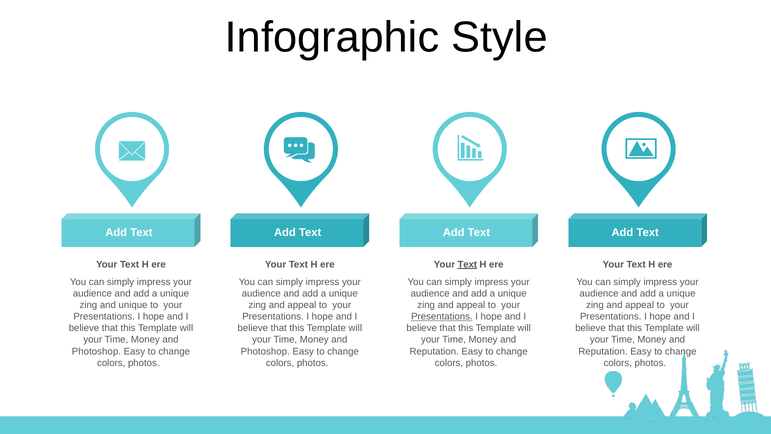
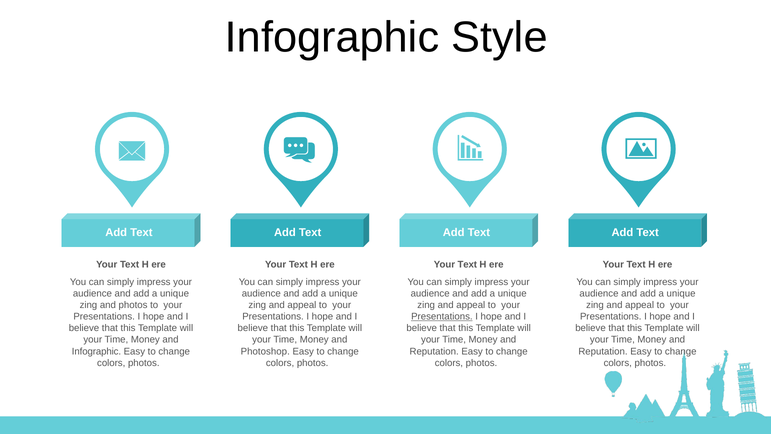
Text at (467, 264) underline: present -> none
and unique: unique -> photos
Photoshop at (96, 351): Photoshop -> Infographic
